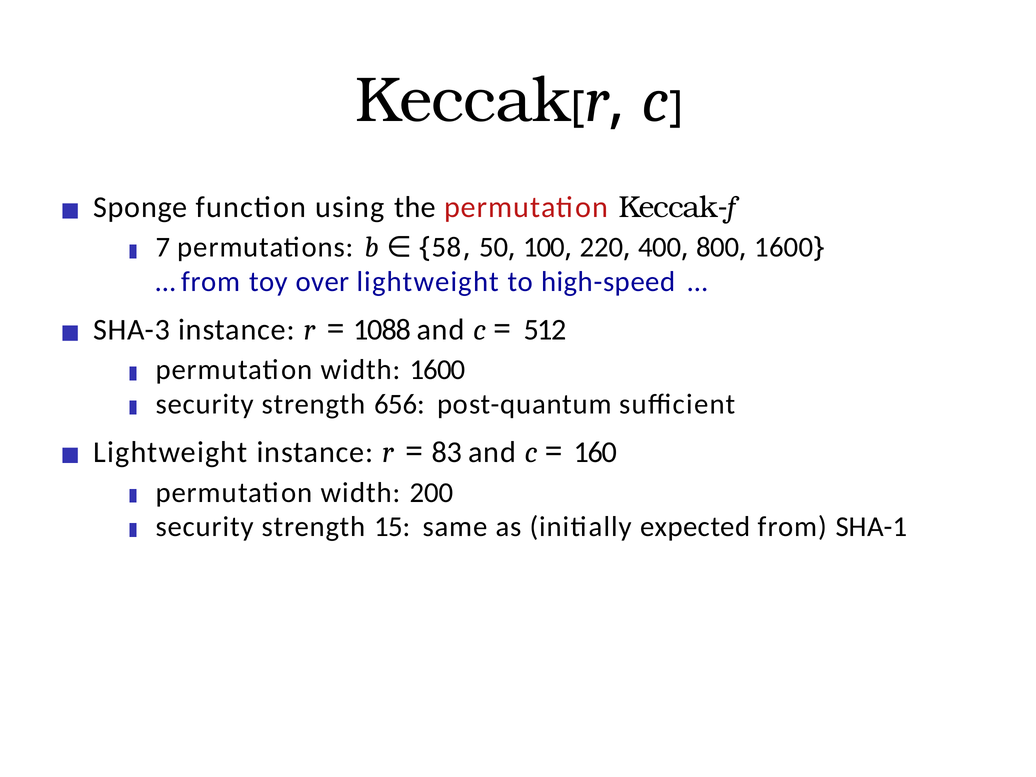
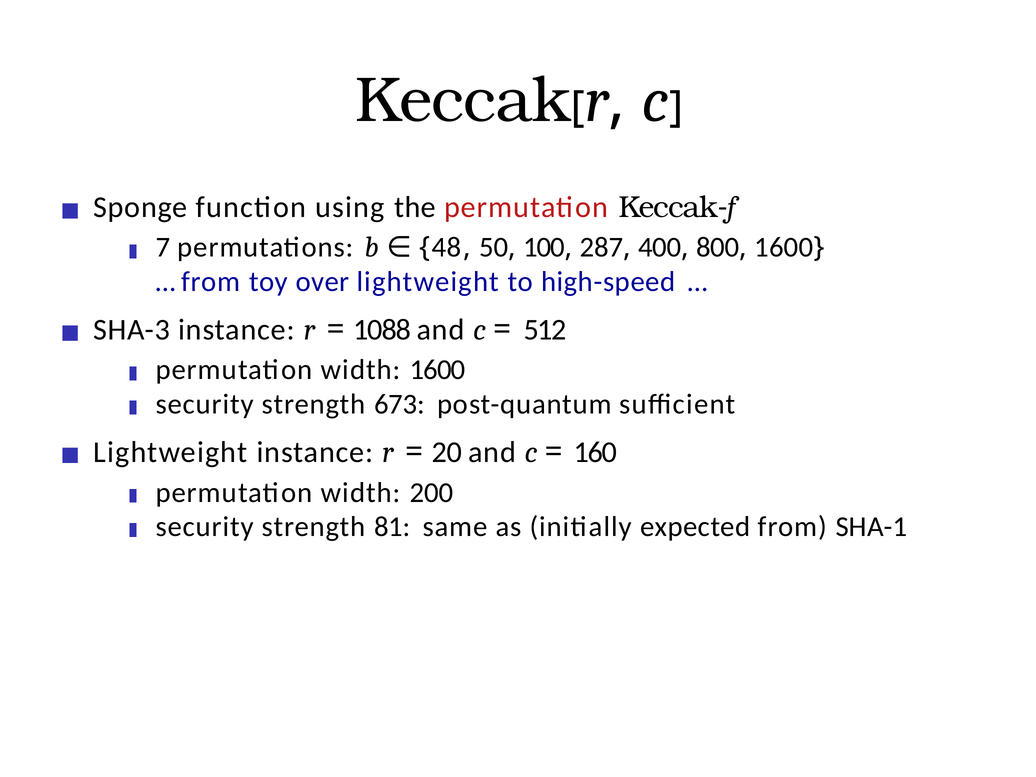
58: 58 -> 48
220: 220 -> 287
656: 656 -> 673
83: 83 -> 20
15: 15 -> 81
